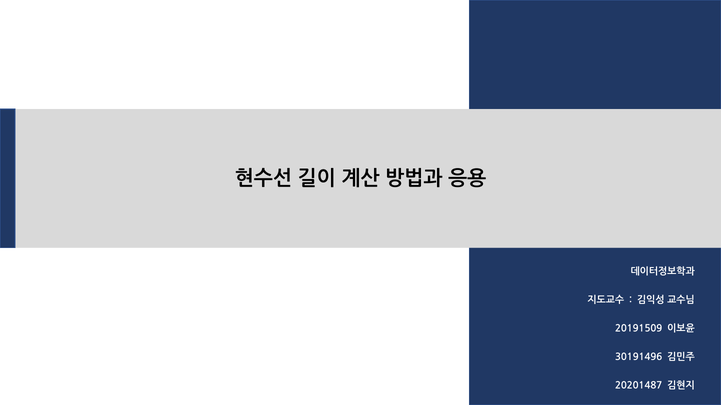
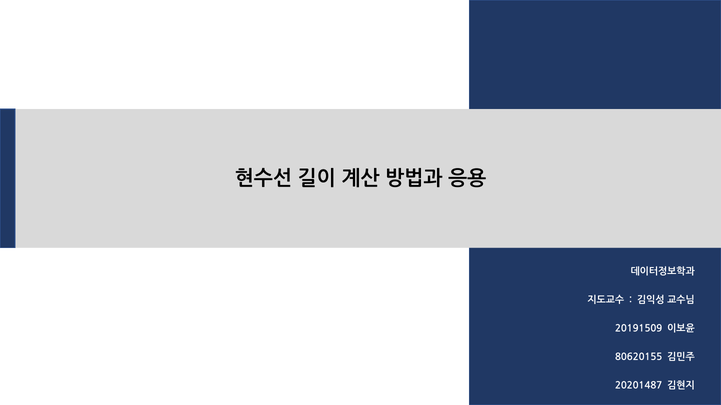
30191496: 30191496 -> 80620155
